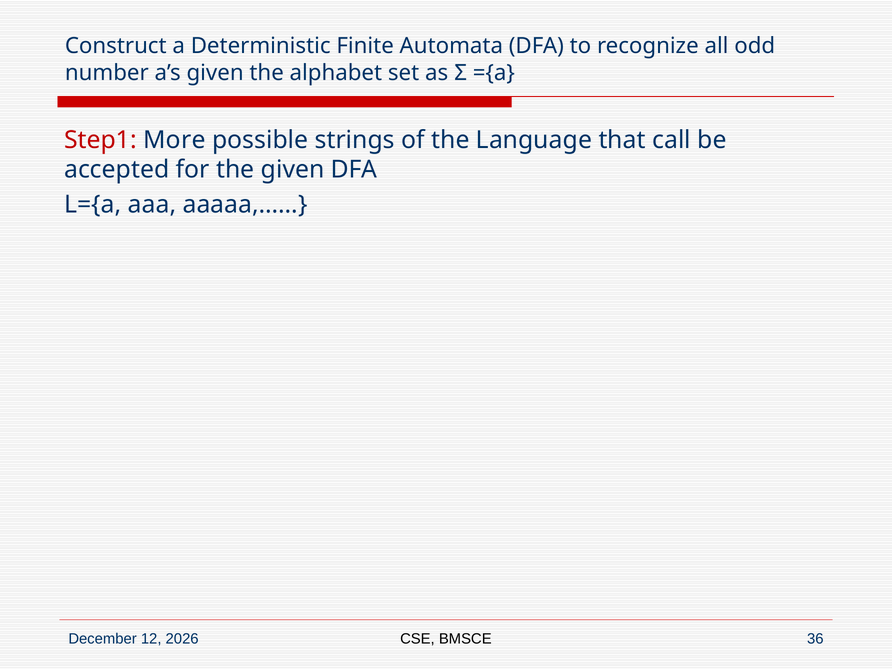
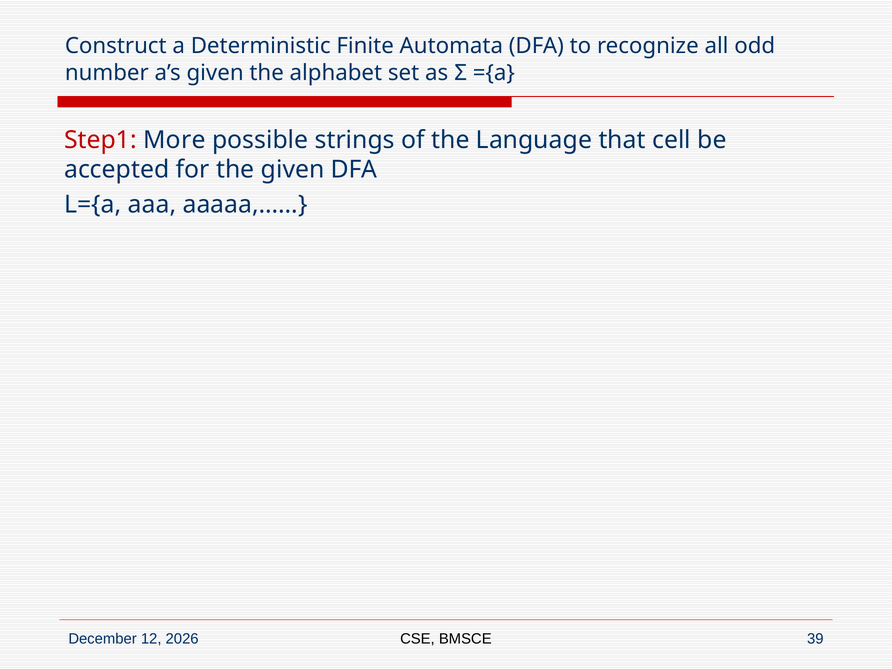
call: call -> cell
36: 36 -> 39
